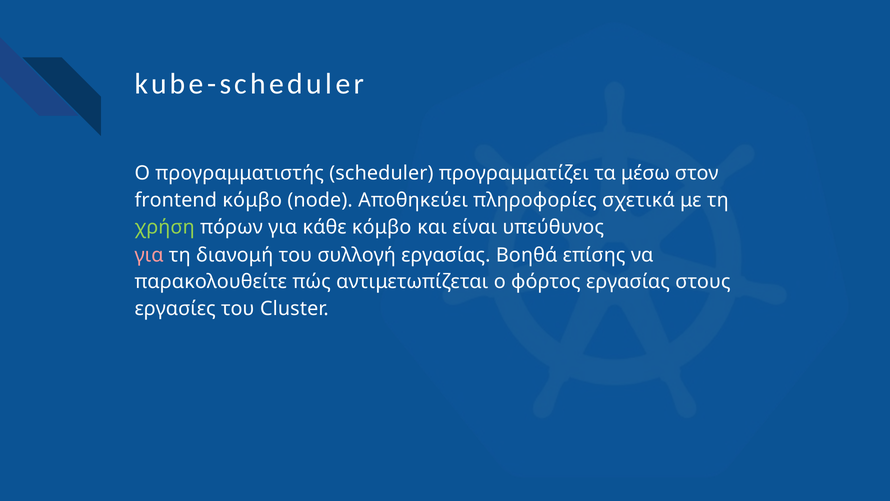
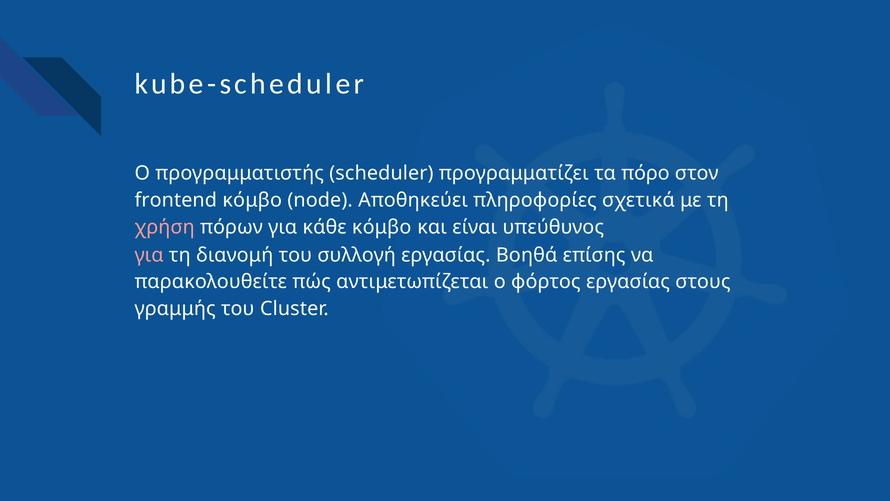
μέσω: μέσω -> πόρο
χρήση colour: light green -> pink
εργασίες: εργασίες -> γραμμής
